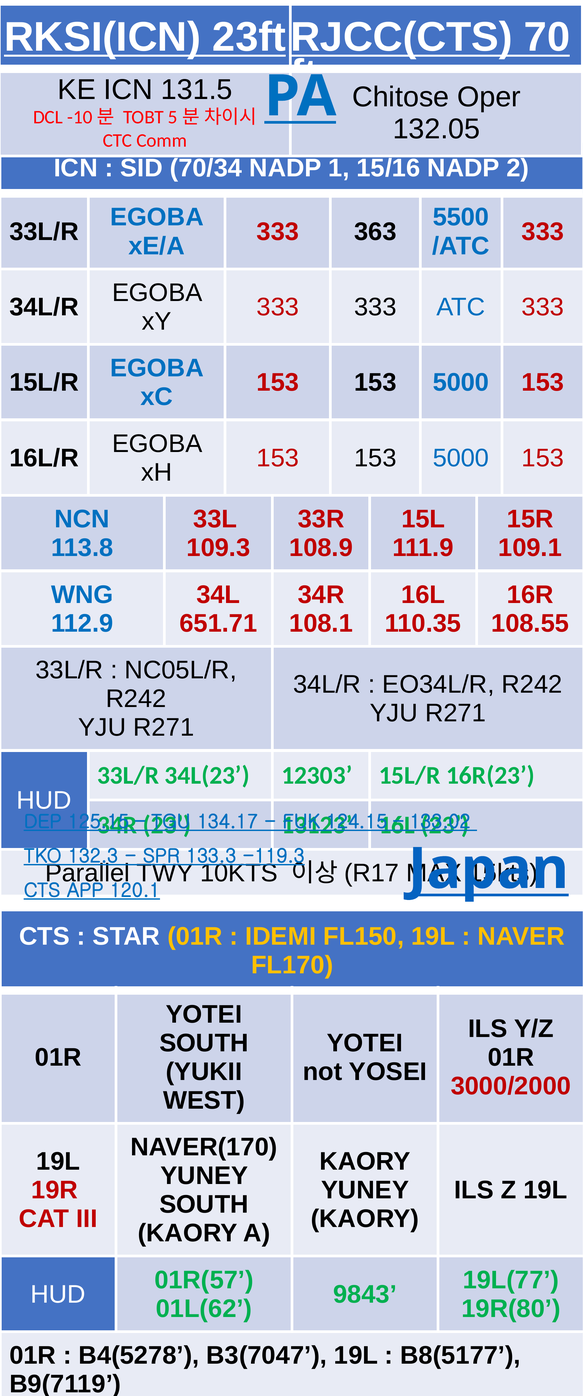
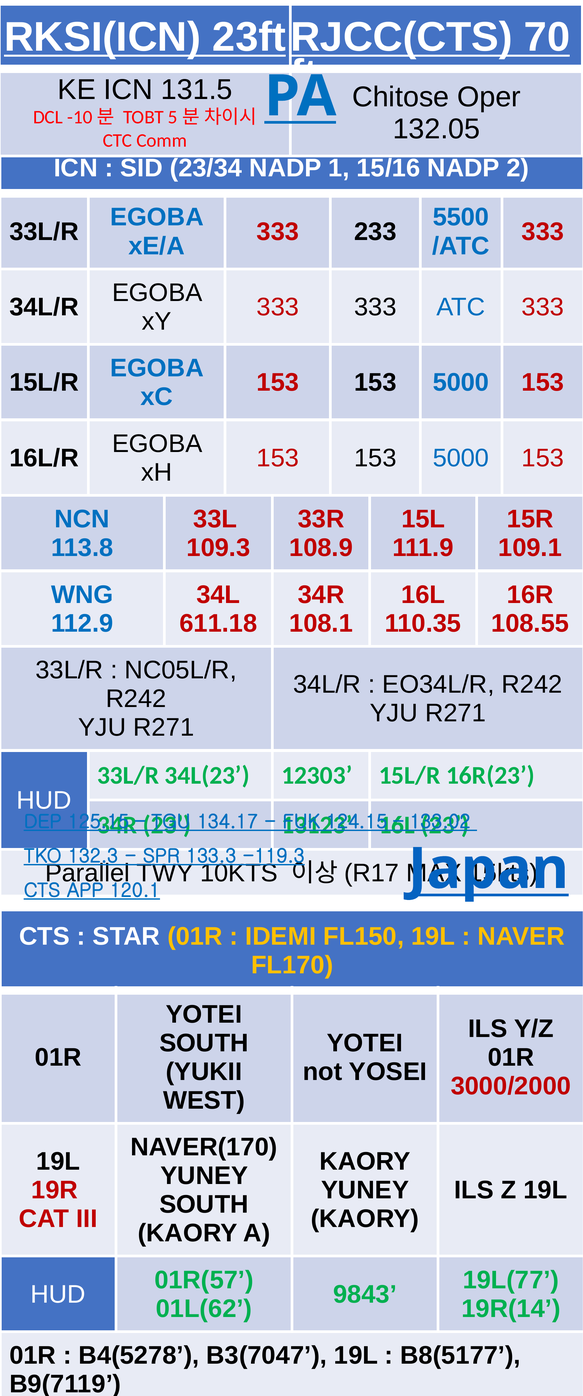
70/34: 70/34 -> 23/34
363: 363 -> 233
651.71: 651.71 -> 611.18
19R(80: 19R(80 -> 19R(14
